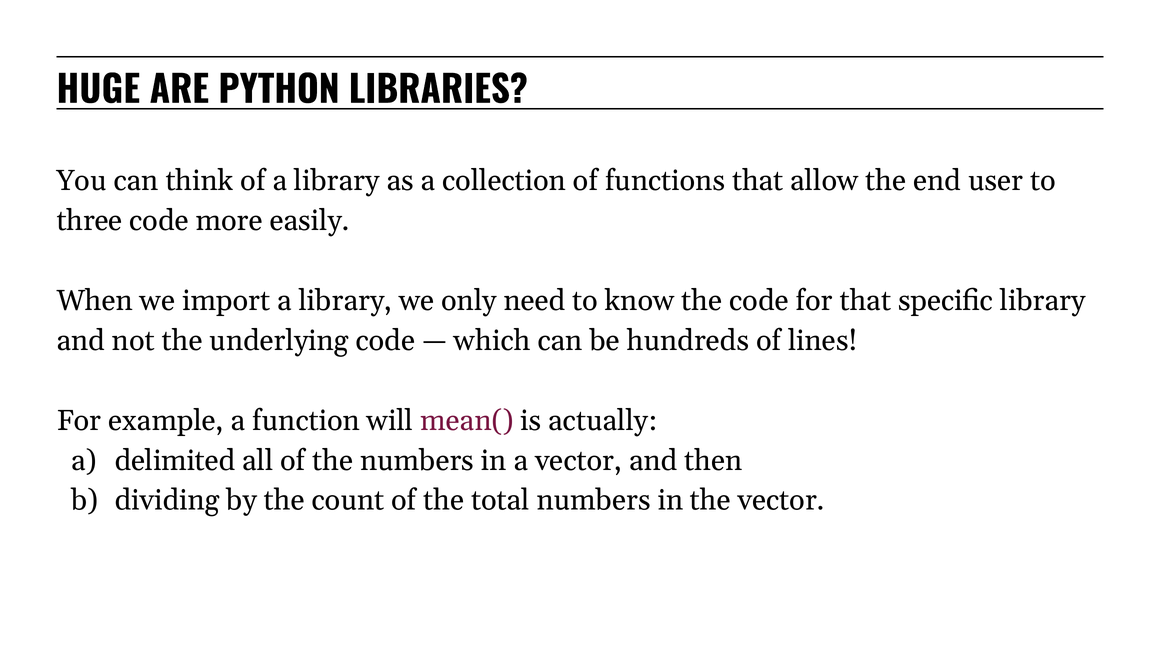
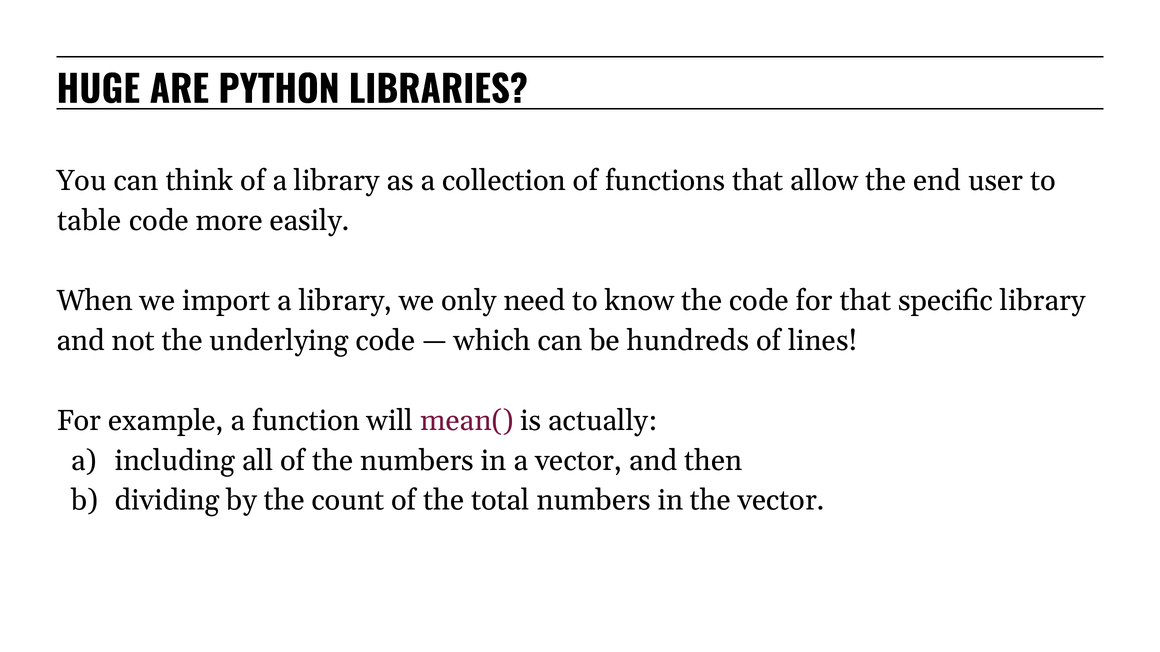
three: three -> table
delimited: delimited -> including
